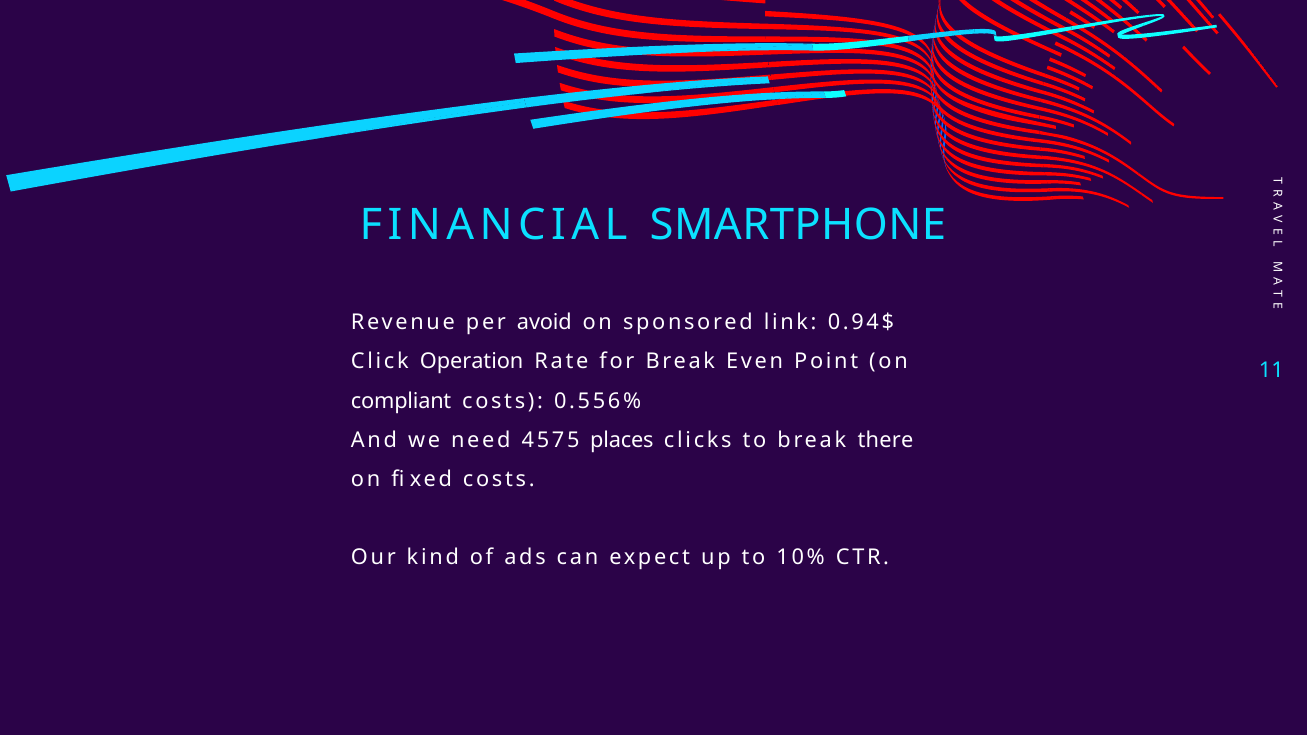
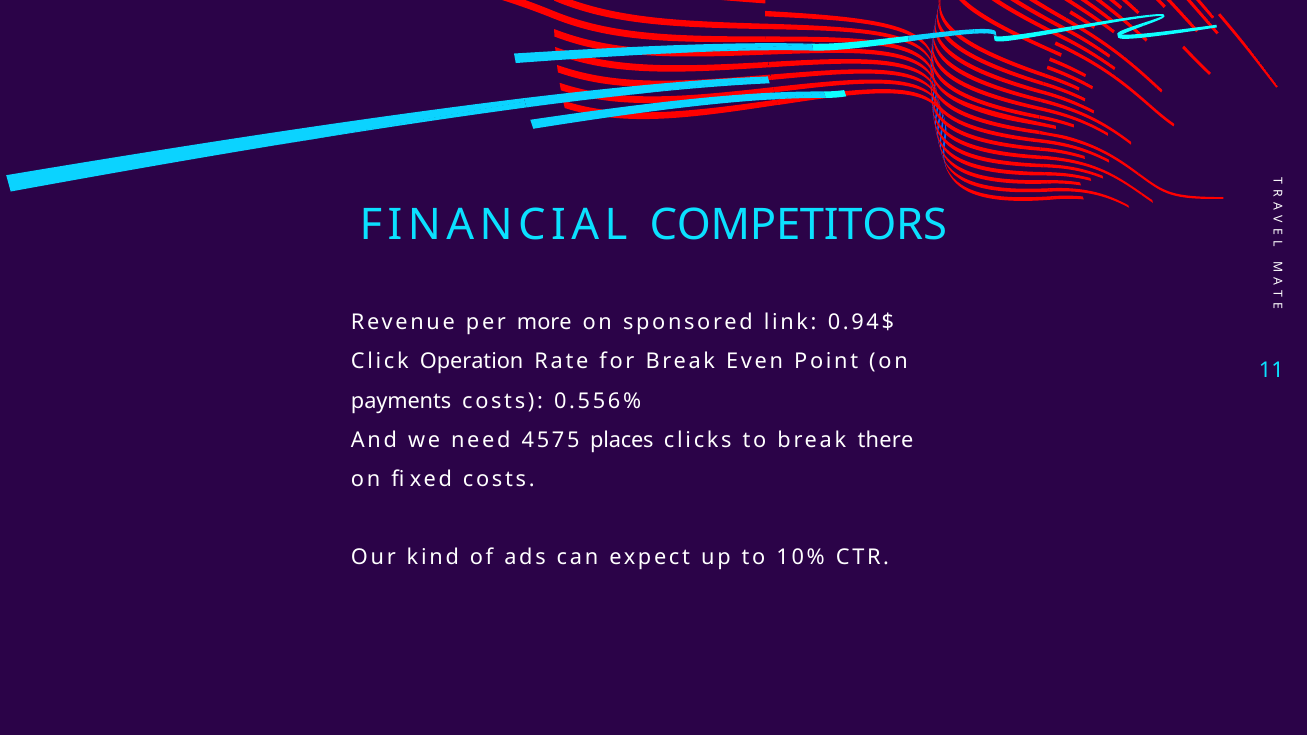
SMARTPHONE: SMARTPHONE -> COMPETITORS
avoid: avoid -> more
compliant: compliant -> payments
